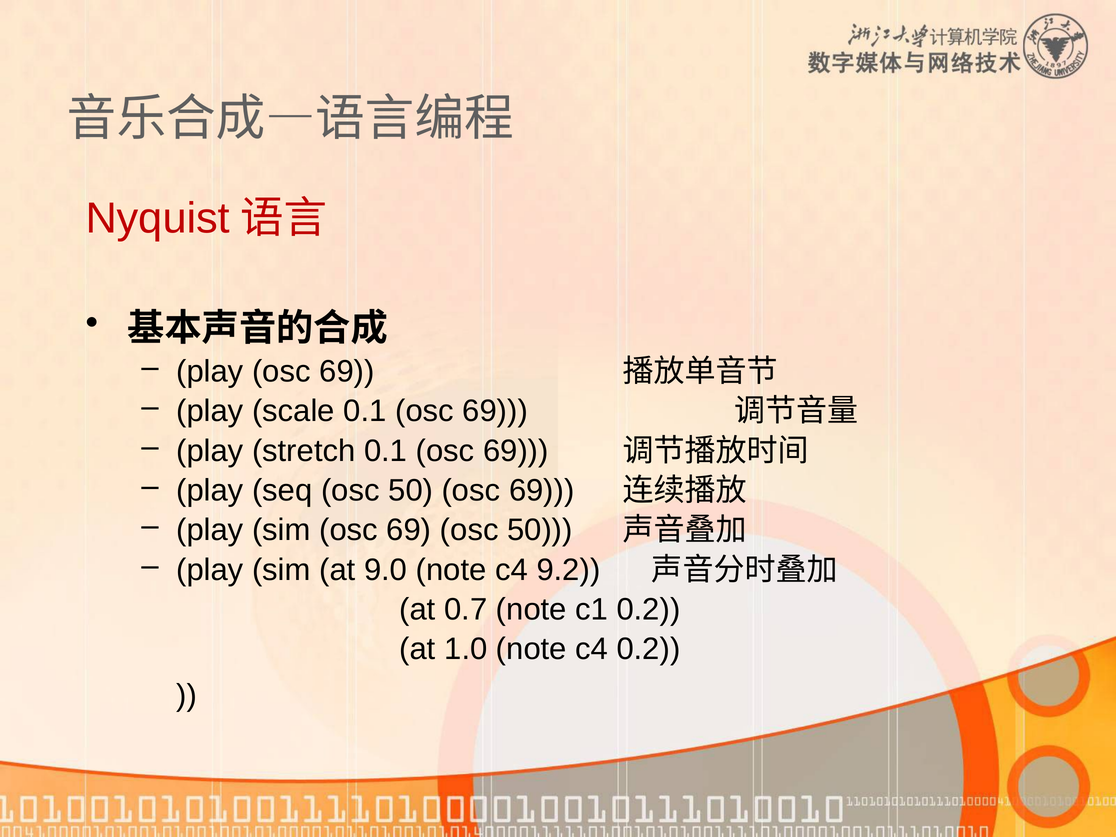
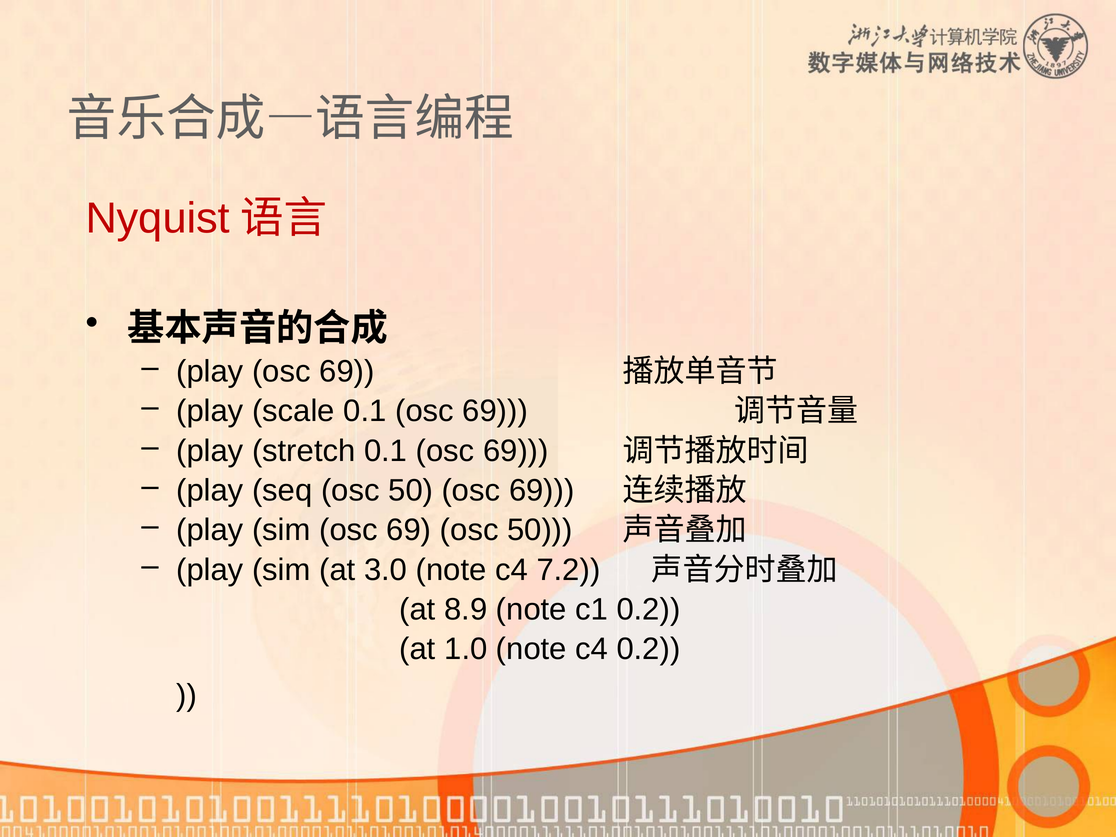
9.0: 9.0 -> 3.0
9.2: 9.2 -> 7.2
0.7: 0.7 -> 8.9
